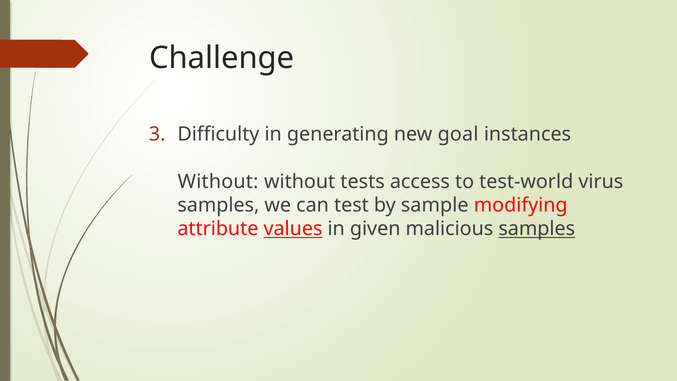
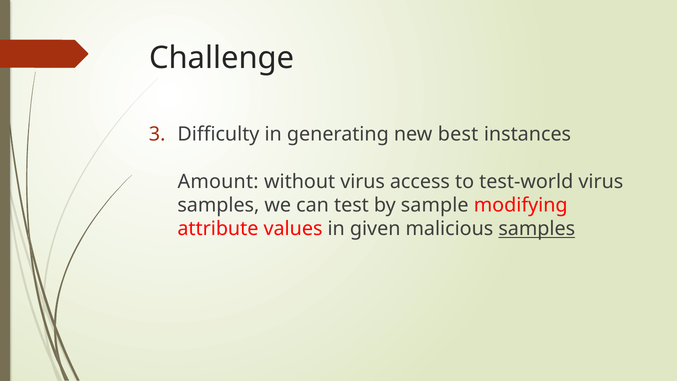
goal: goal -> best
Without at (218, 182): Without -> Amount
without tests: tests -> virus
values underline: present -> none
